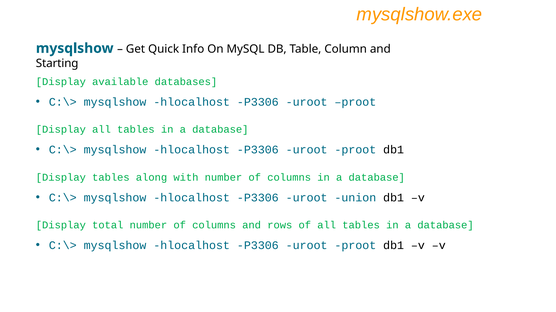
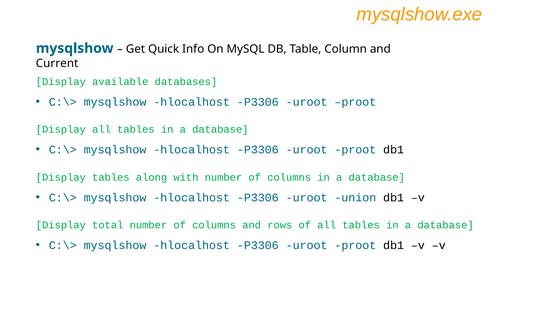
Starting: Starting -> Current
